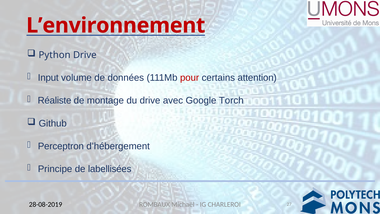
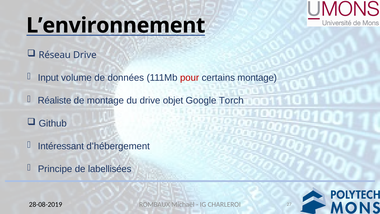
L’environnement colour: red -> black
Python: Python -> Réseau
certains attention: attention -> montage
avec: avec -> objet
Perceptron: Perceptron -> Intéressant
